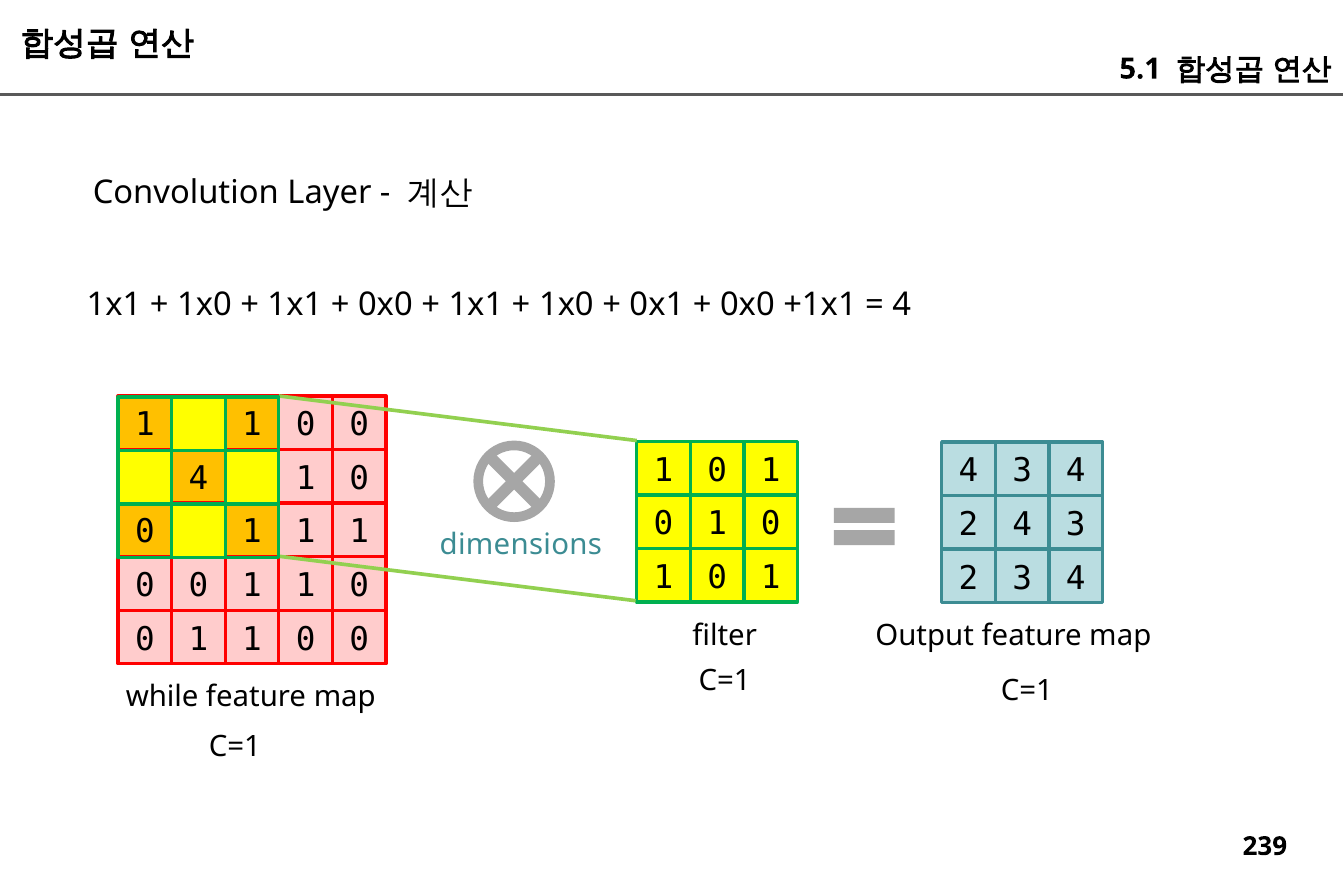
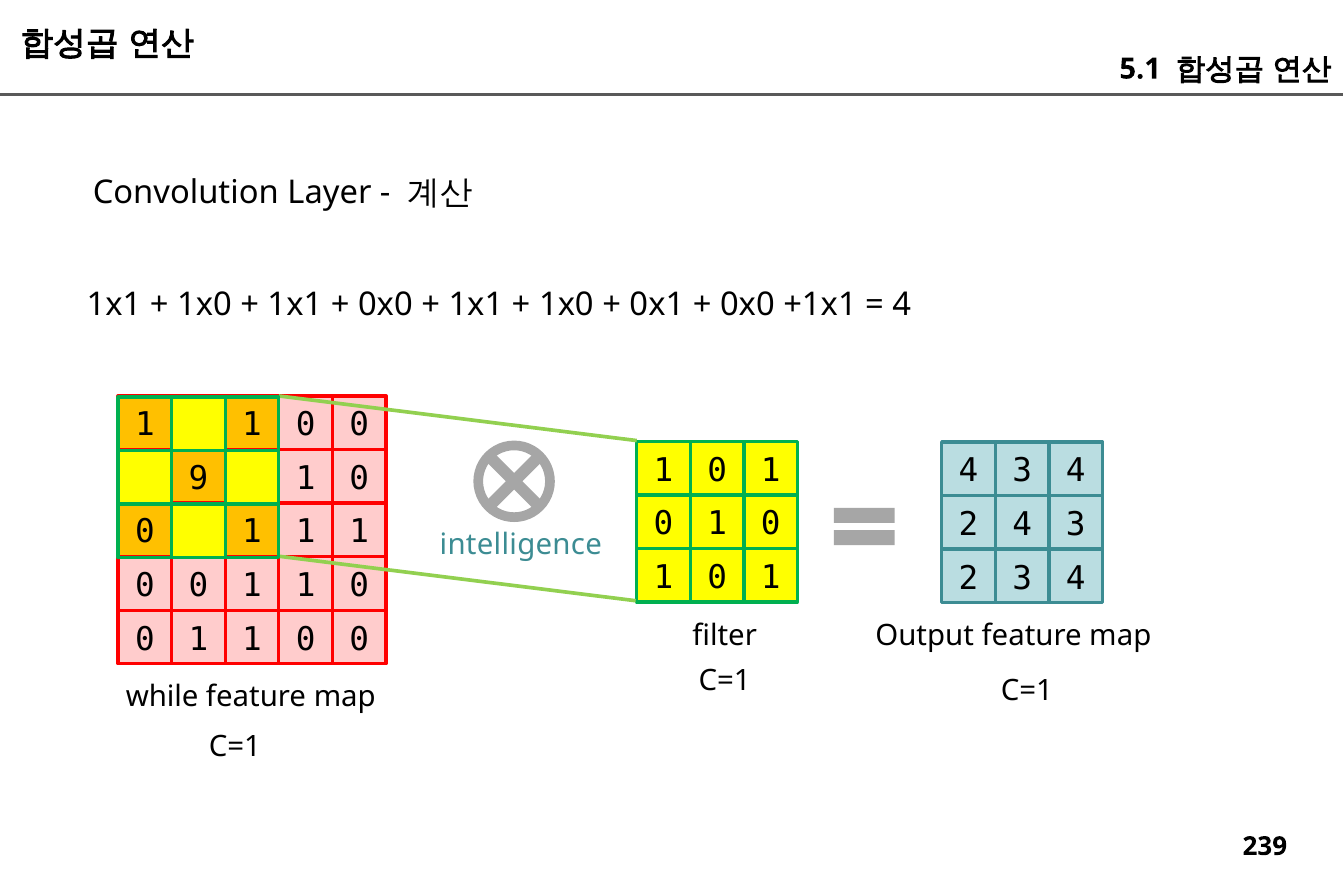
4 at (198, 479): 4 -> 9
dimensions: dimensions -> intelligence
